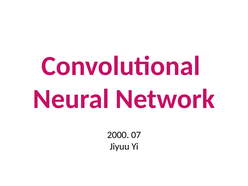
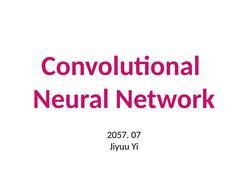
2000: 2000 -> 2057
